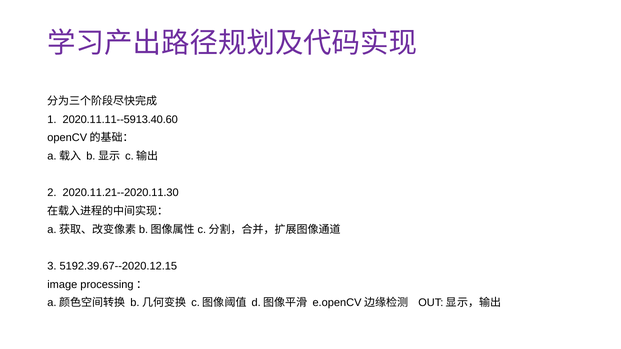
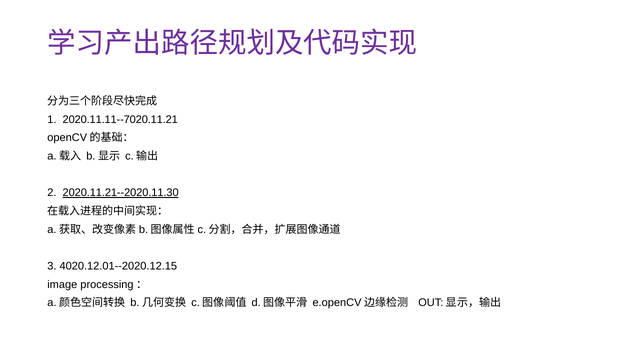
2020.11.11--5913.40.60: 2020.11.11--5913.40.60 -> 2020.11.11--7020.11.21
2020.11.21--2020.11.30 underline: none -> present
5192.39.67--2020.12.15: 5192.39.67--2020.12.15 -> 4020.12.01--2020.12.15
